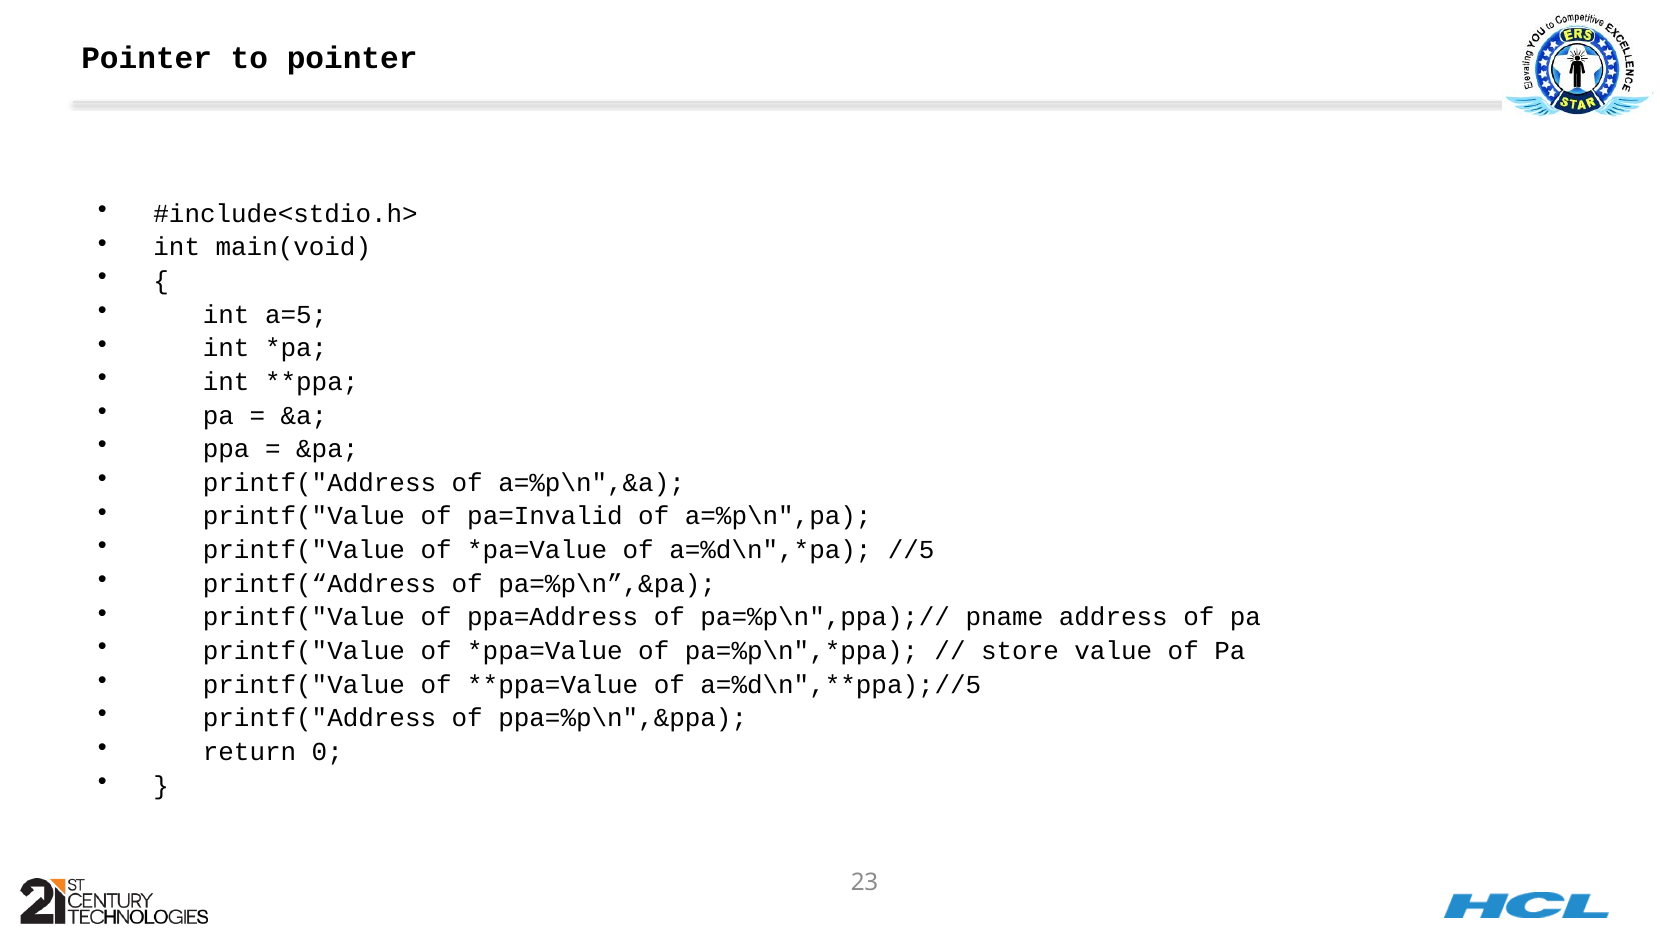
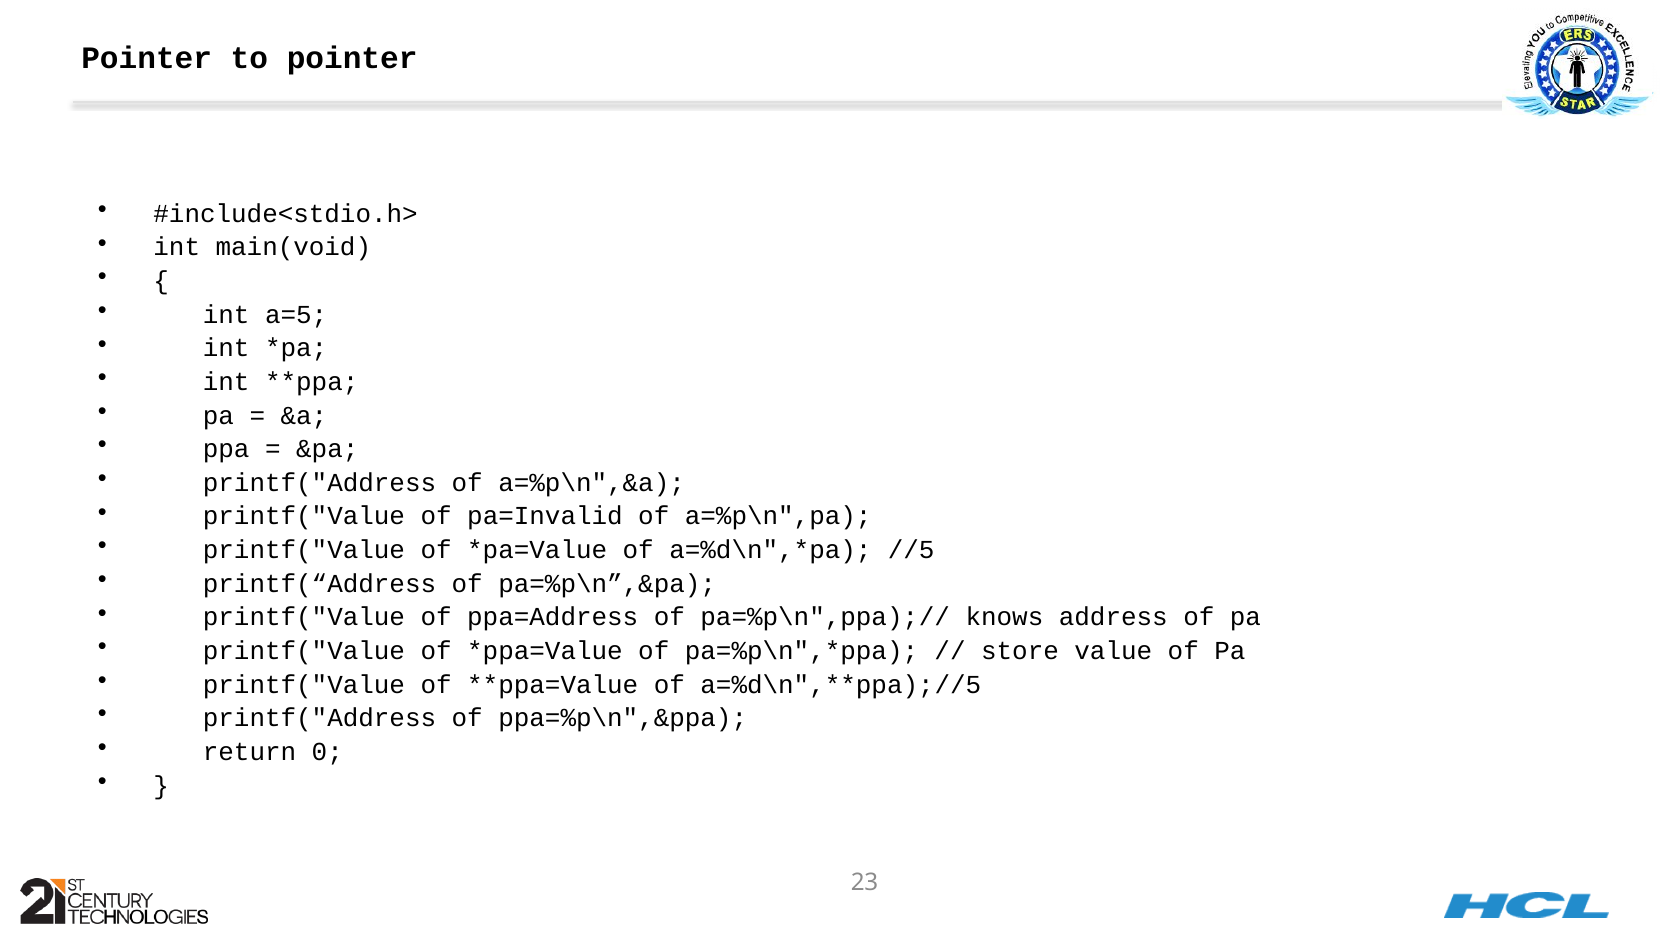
pname: pname -> knows
